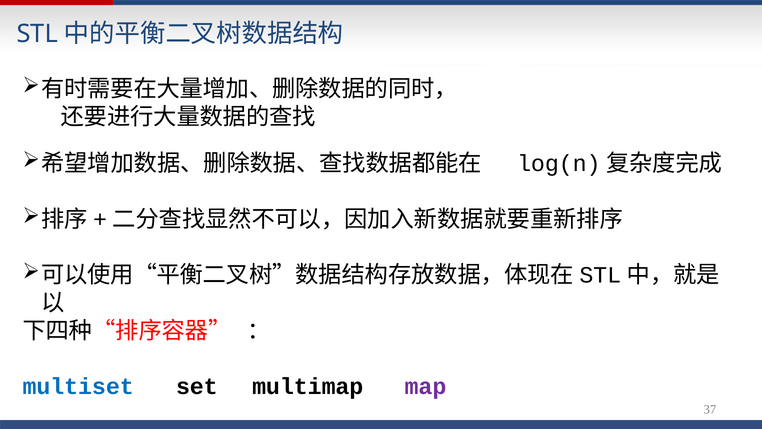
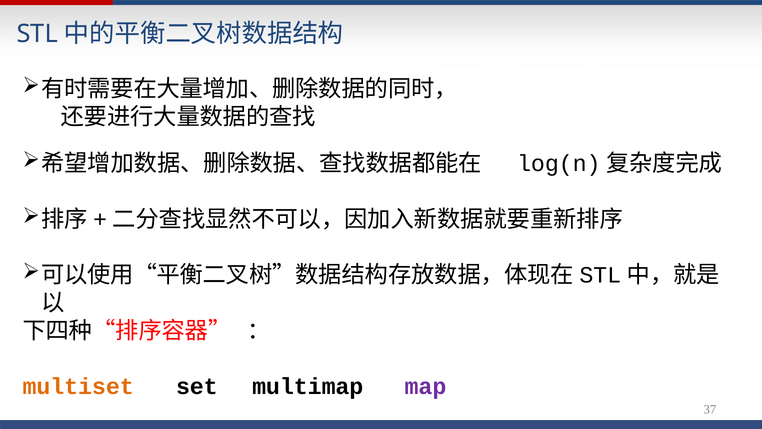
multiset colour: blue -> orange
